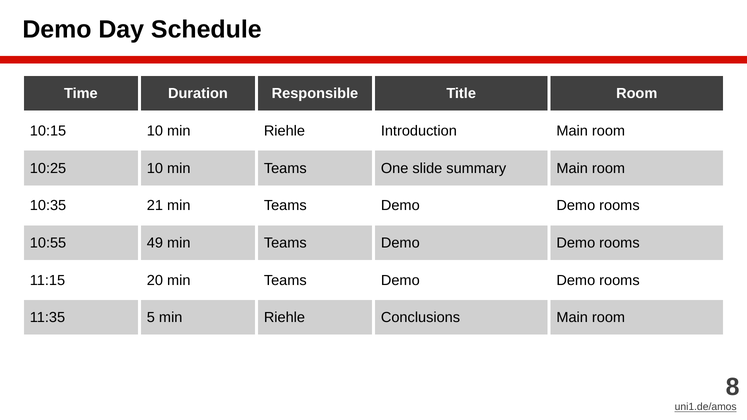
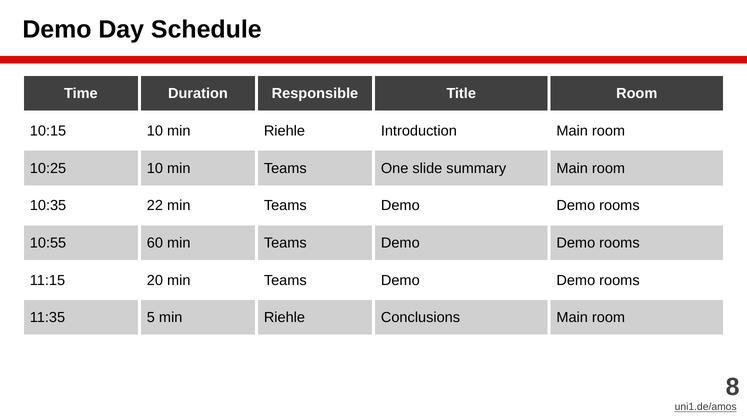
21: 21 -> 22
49: 49 -> 60
